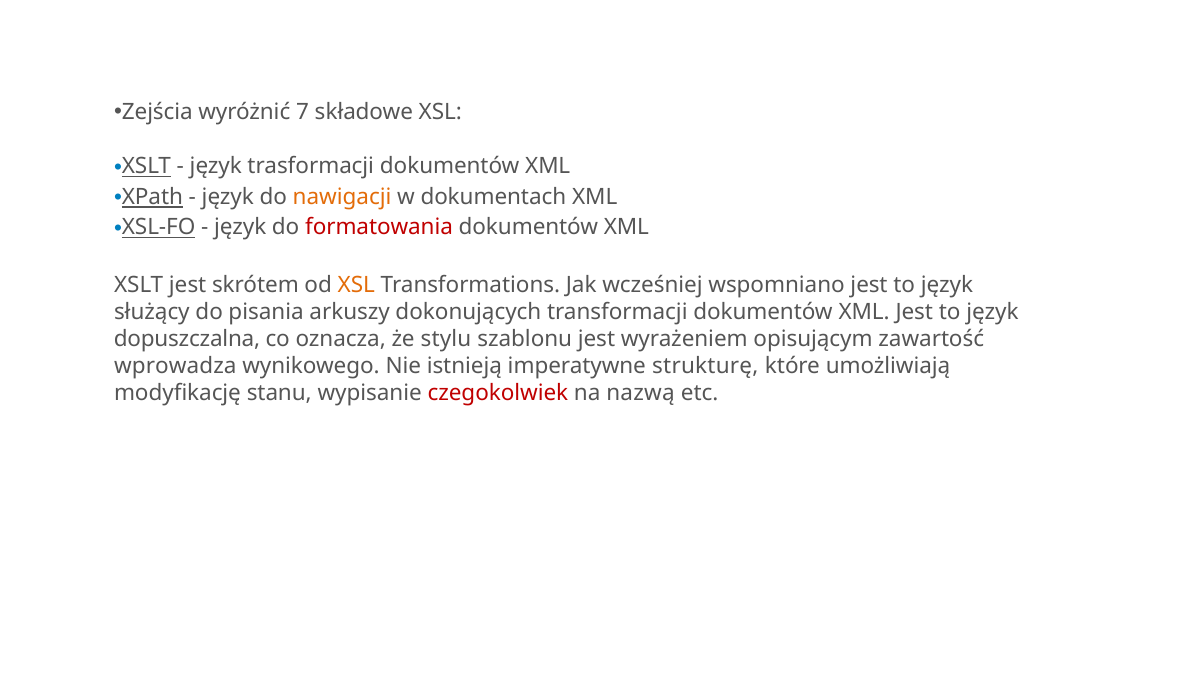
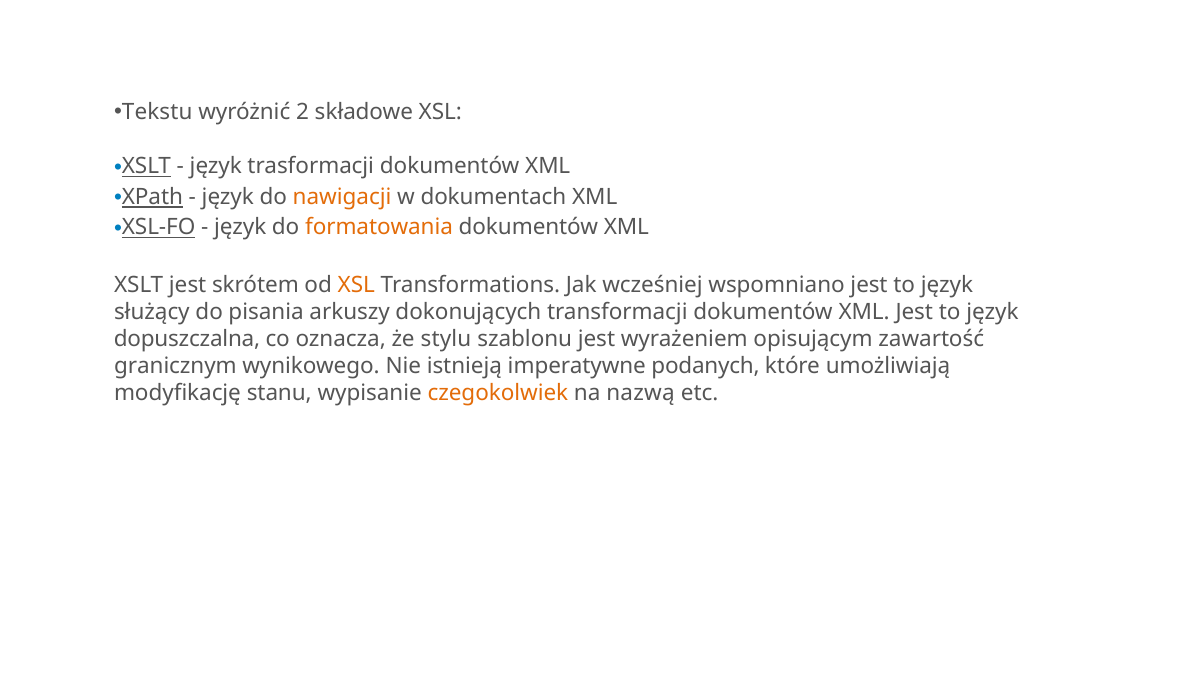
Zejścia: Zejścia -> Tekstu
7: 7 -> 2
formatowania colour: red -> orange
wprowadza: wprowadza -> granicznym
strukturę: strukturę -> podanych
czegokolwiek colour: red -> orange
